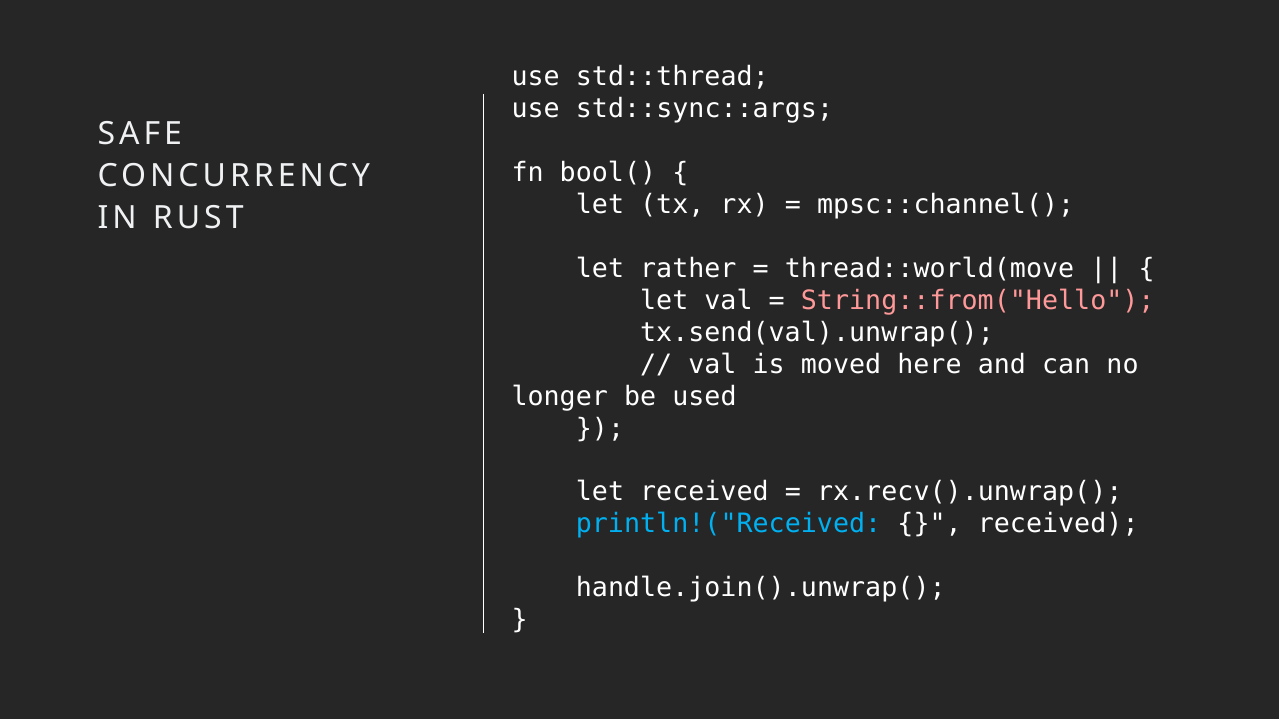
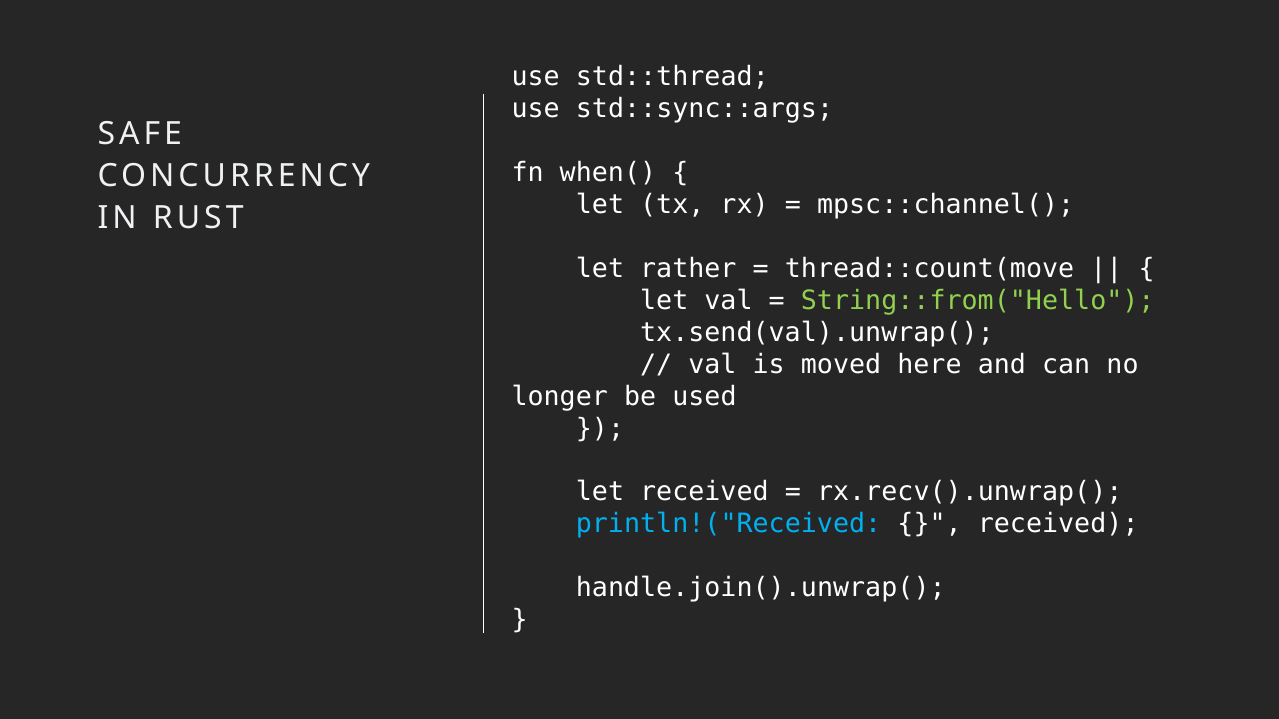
bool(: bool( -> when(
thread::world(move: thread::world(move -> thread::count(move
String::from("Hello colour: pink -> light green
